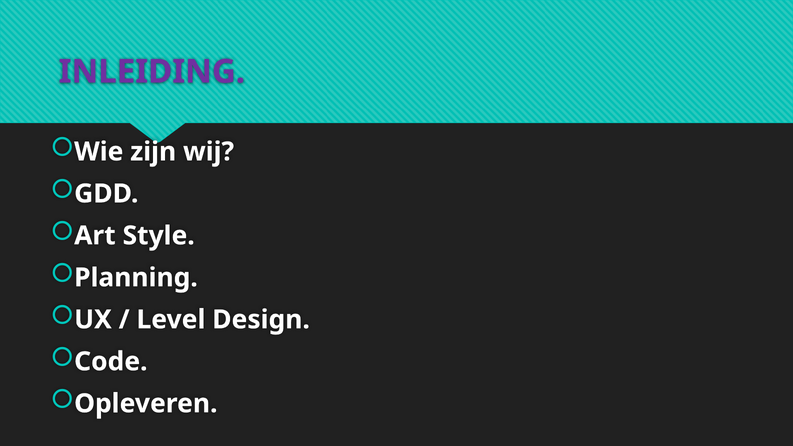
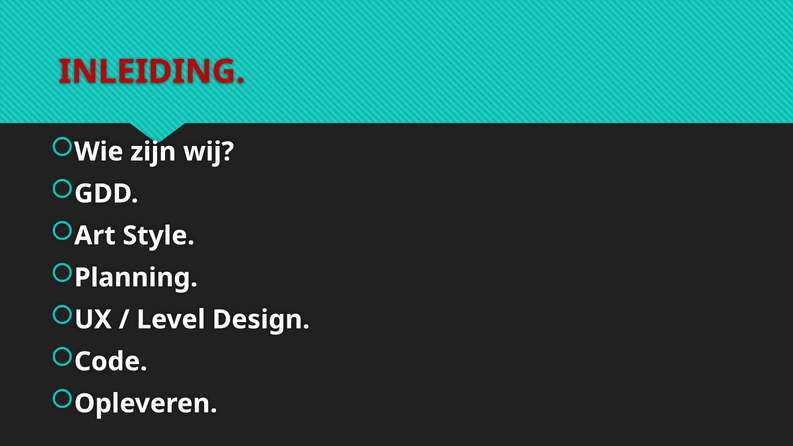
INLEIDING colour: purple -> red
